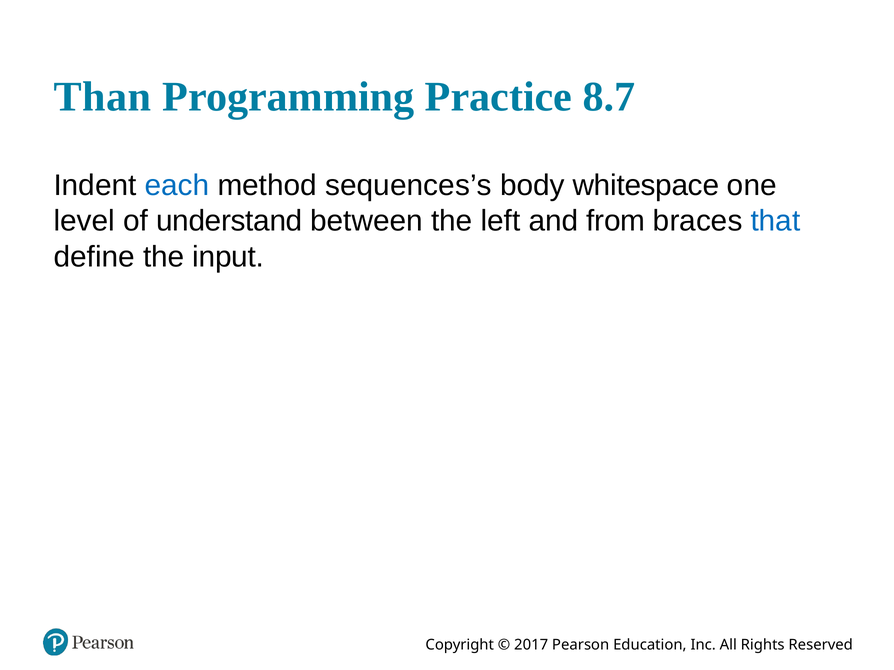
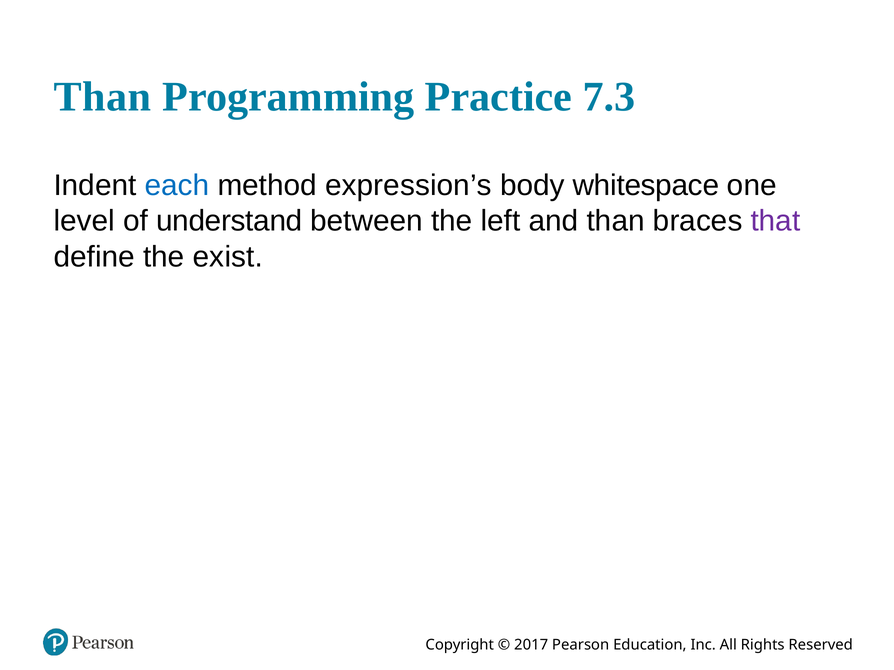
8.7: 8.7 -> 7.3
sequences’s: sequences’s -> expression’s
and from: from -> than
that colour: blue -> purple
input: input -> exist
